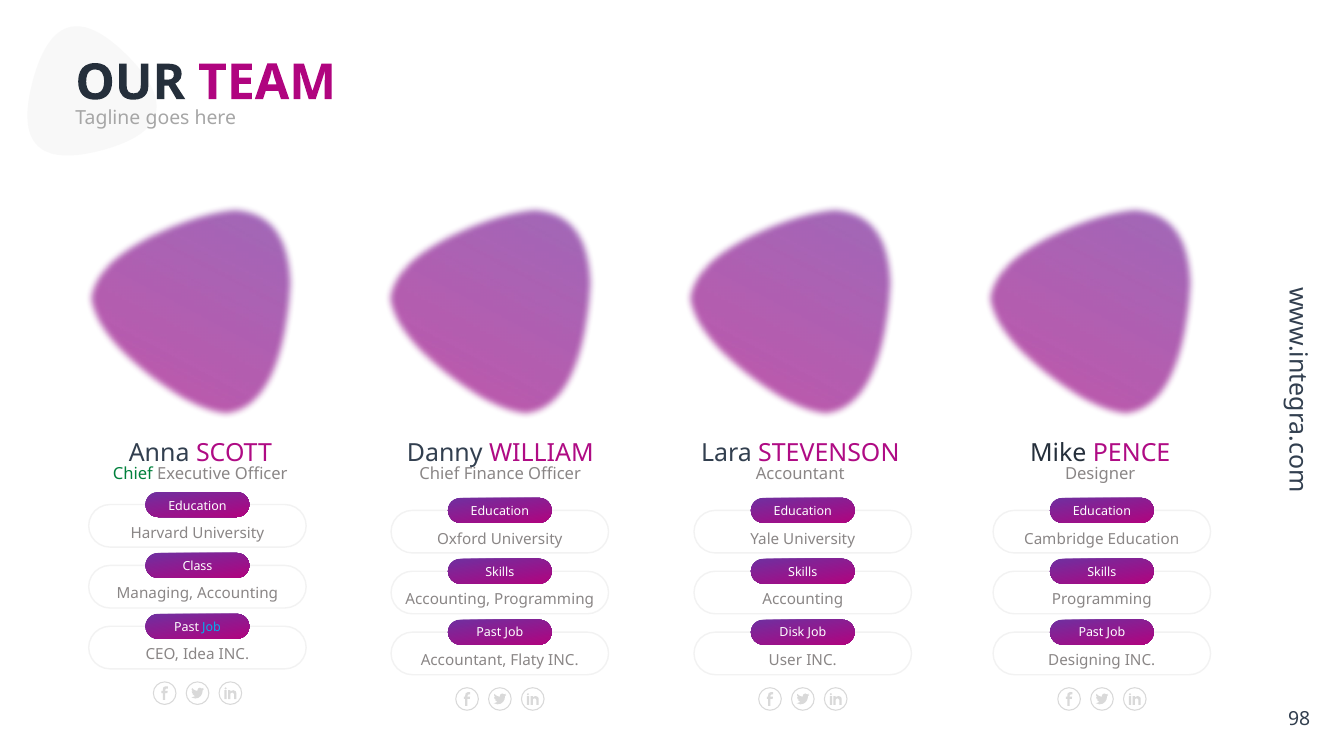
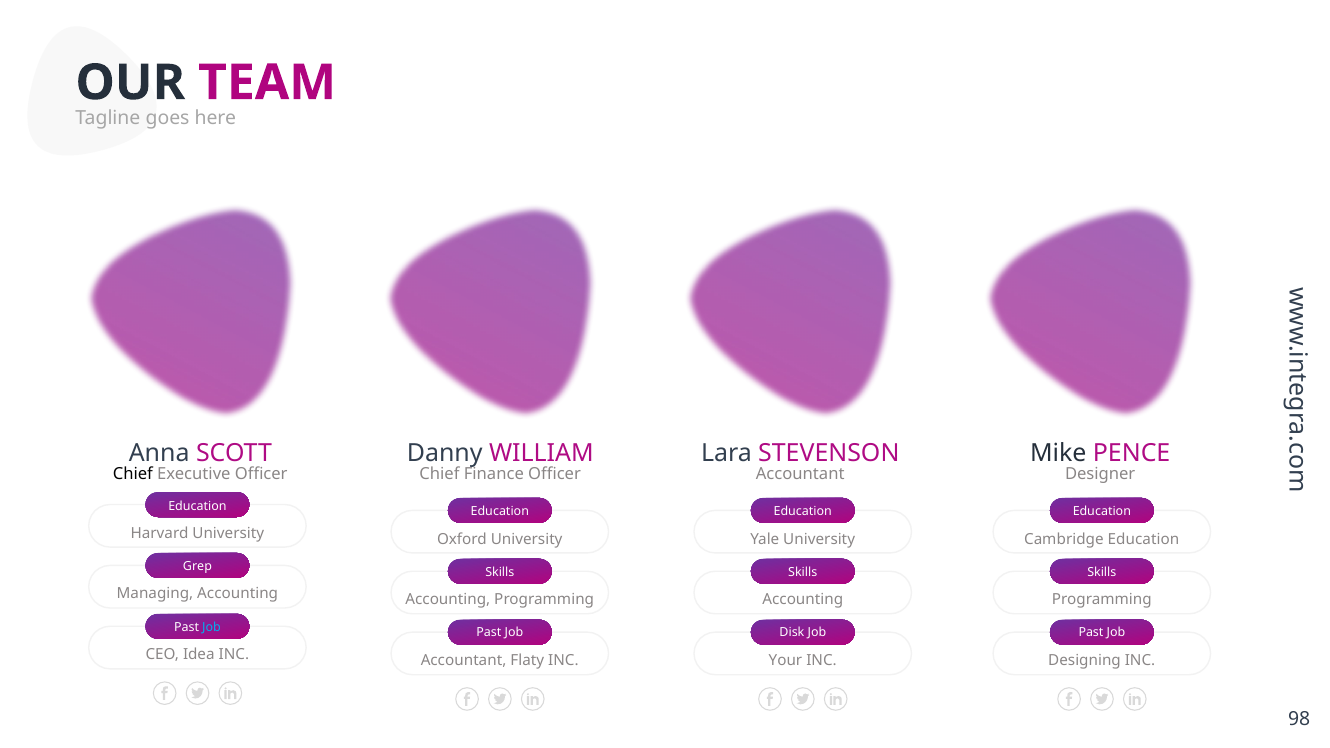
Chief at (133, 474) colour: green -> black
Class: Class -> Grep
User: User -> Your
